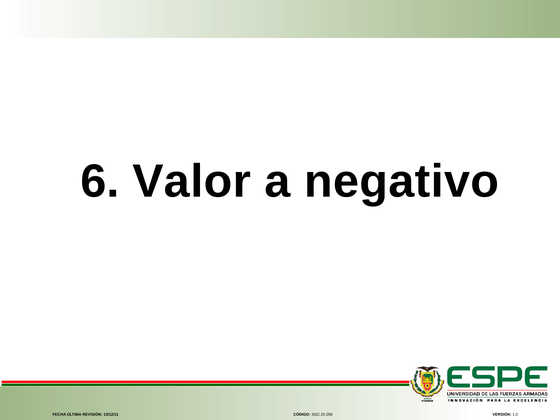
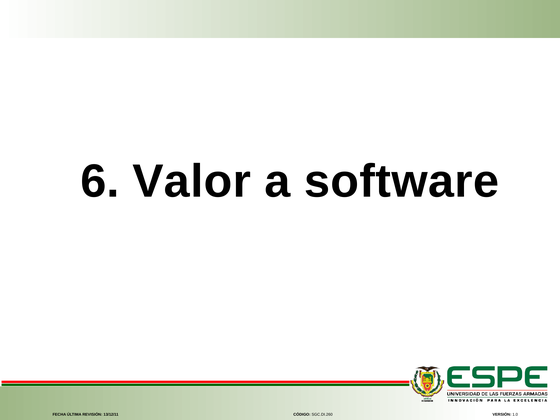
negativo: negativo -> software
